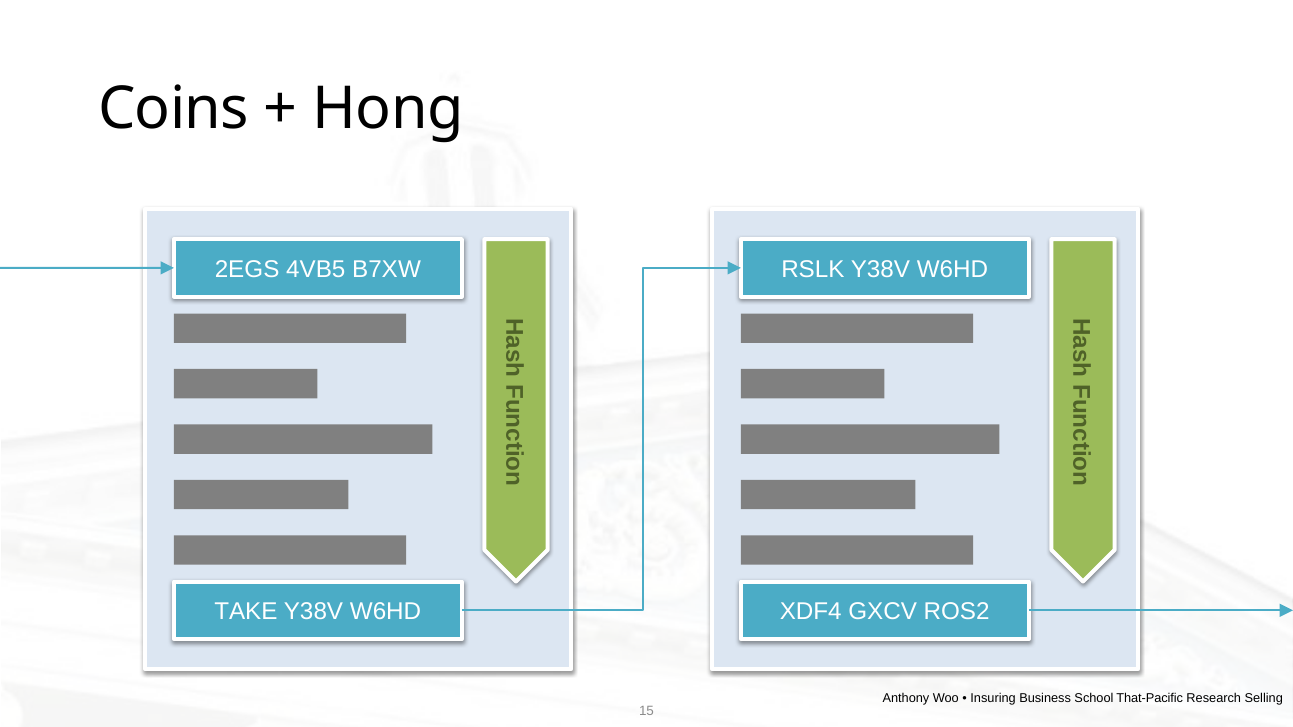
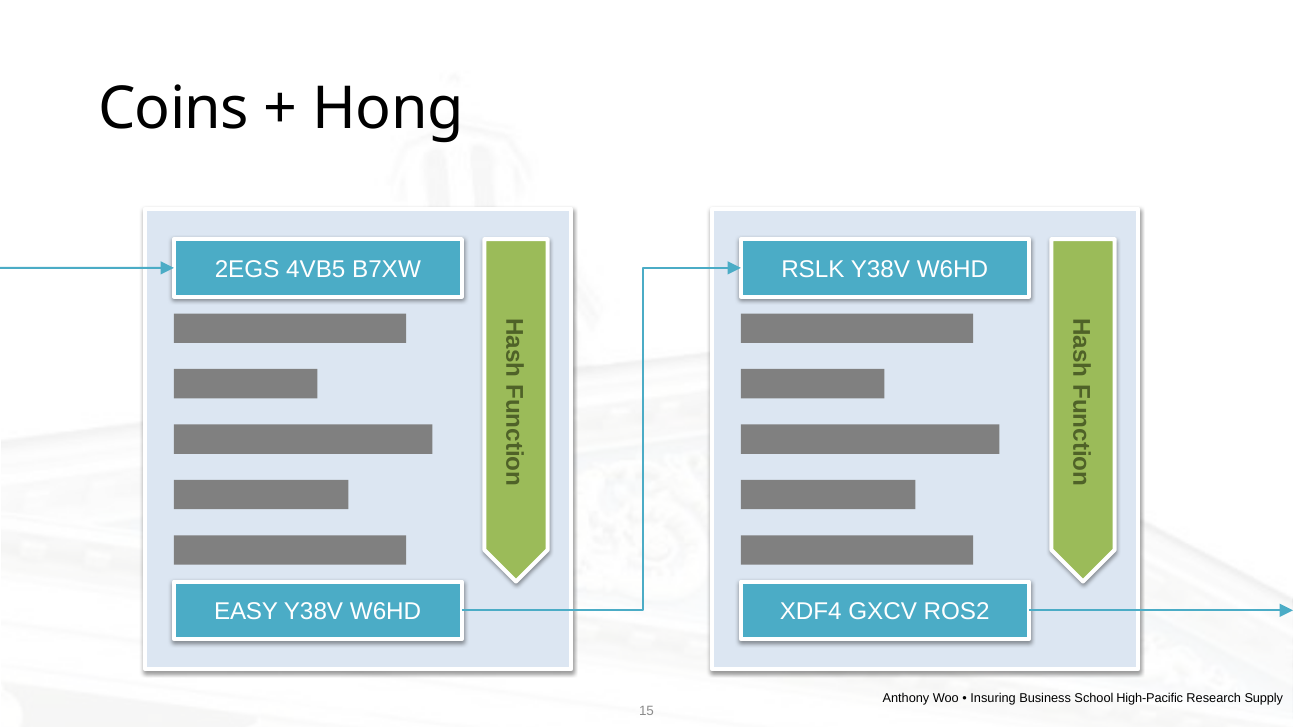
TAKE: TAKE -> EASY
That-Pacific: That-Pacific -> High-Pacific
Selling: Selling -> Supply
